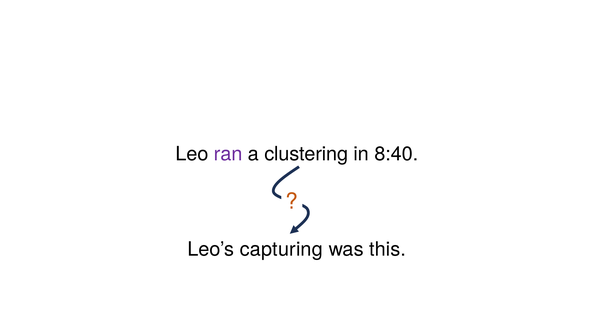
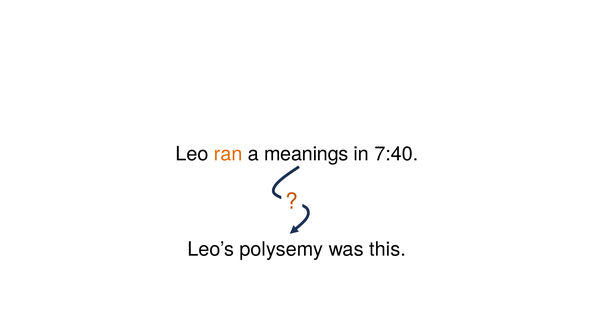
ran colour: purple -> orange
clustering: clustering -> meanings
8:40: 8:40 -> 7:40
capturing: capturing -> polysemy
